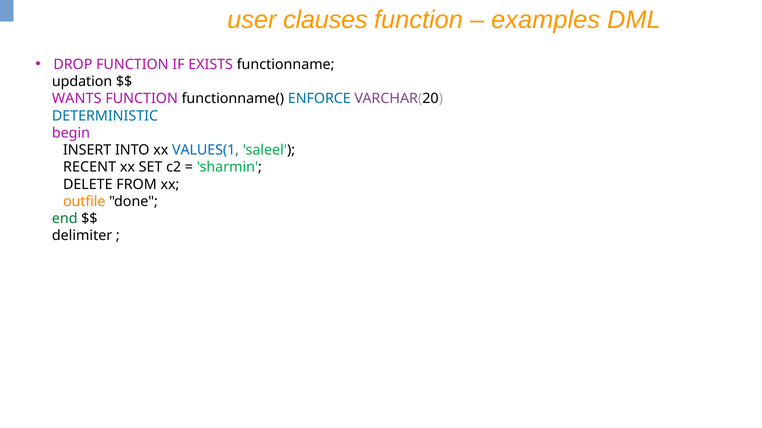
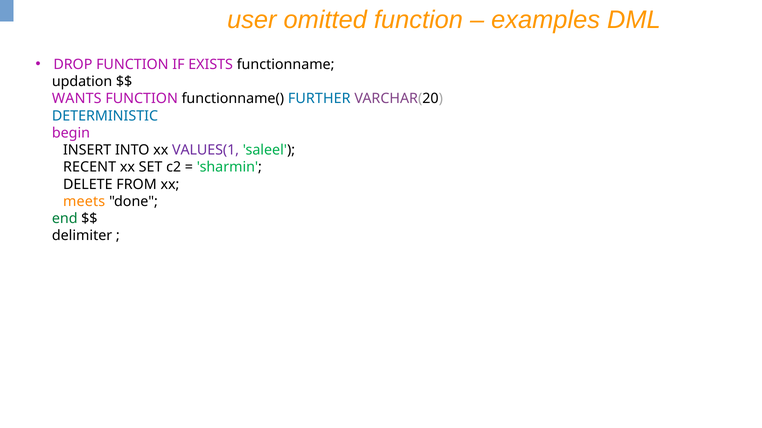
clauses: clauses -> omitted
ENFORCE: ENFORCE -> FURTHER
VALUES(1 colour: blue -> purple
outfile: outfile -> meets
